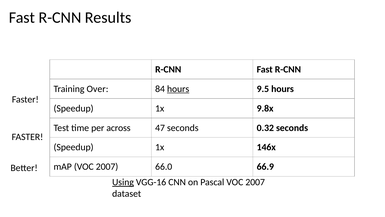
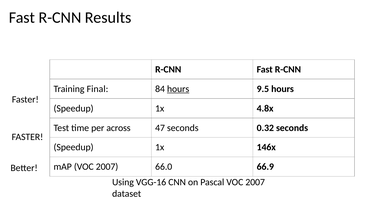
Over: Over -> Final
9.8x: 9.8x -> 4.8x
Using underline: present -> none
